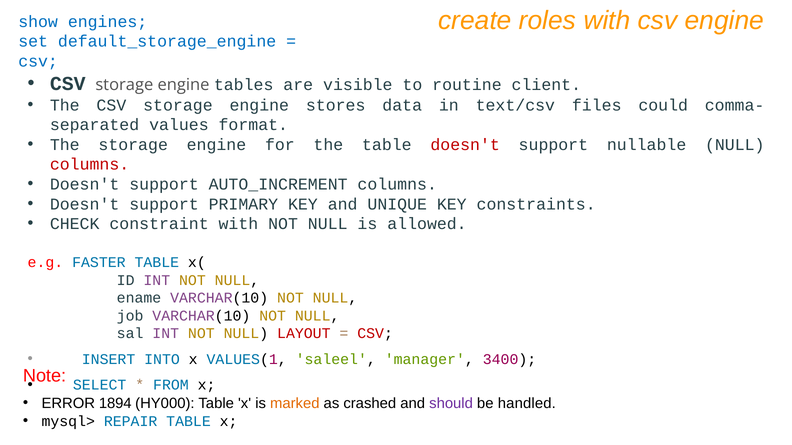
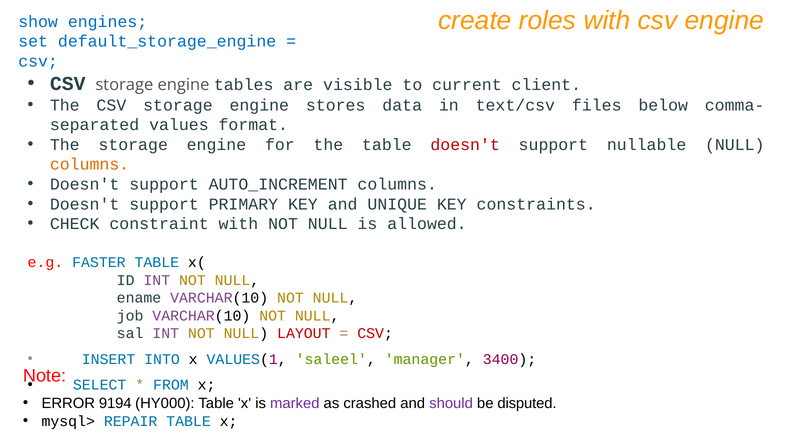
routine: routine -> current
could: could -> below
columns at (90, 165) colour: red -> orange
1894: 1894 -> 9194
marked colour: orange -> purple
handled: handled -> disputed
